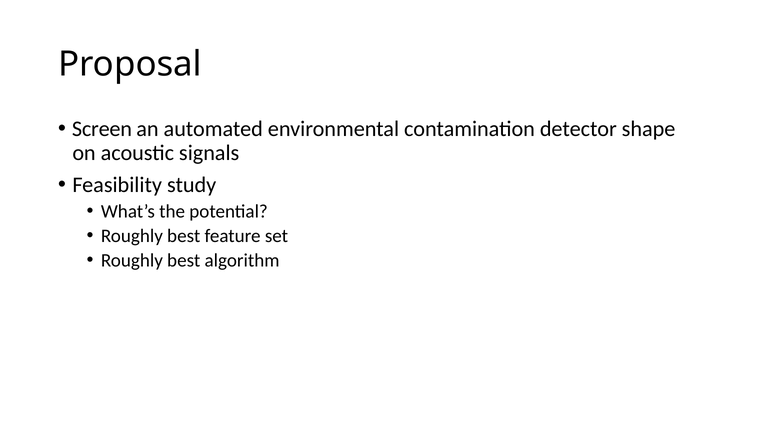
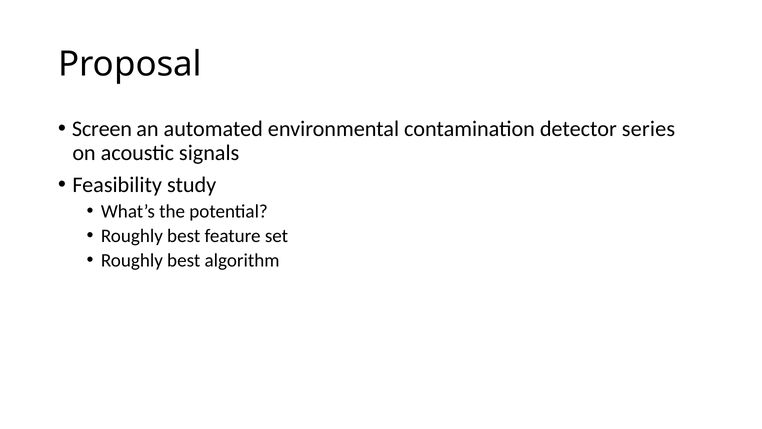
shape: shape -> series
